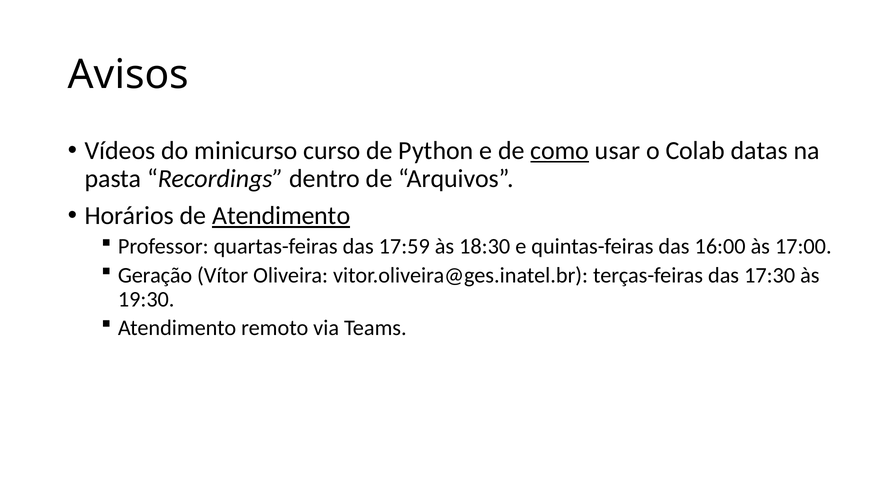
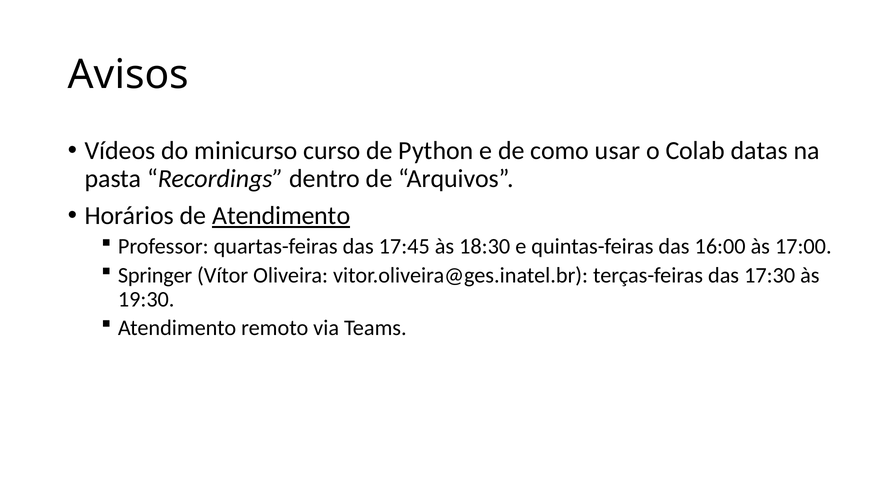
como underline: present -> none
17:59: 17:59 -> 17:45
Geração: Geração -> Springer
